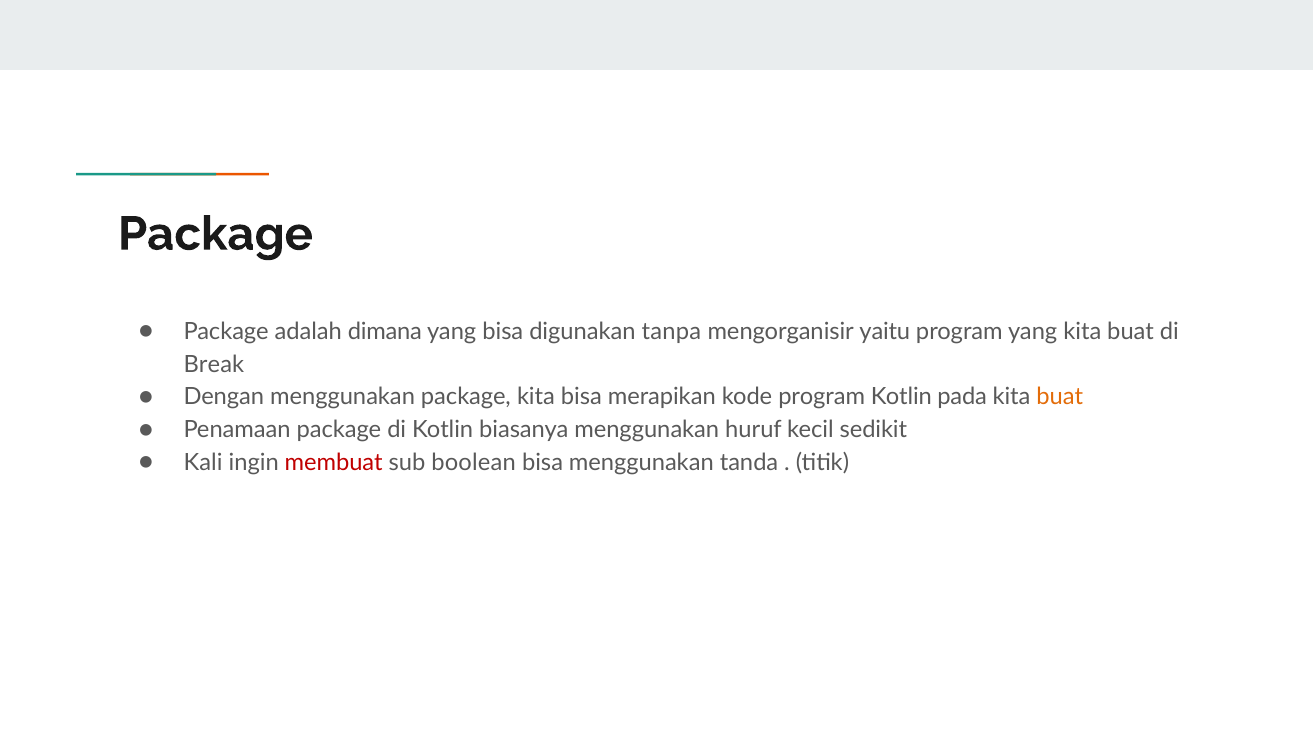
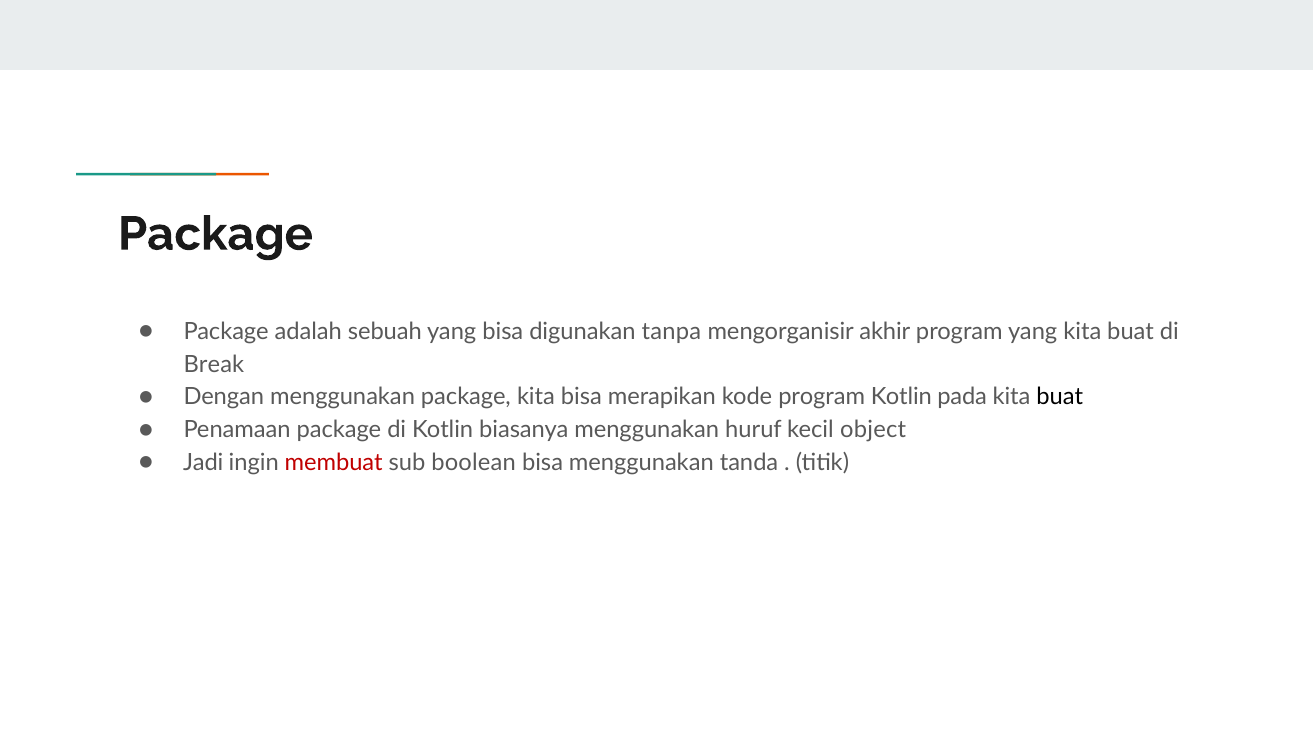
dimana: dimana -> sebuah
yaitu: yaitu -> akhir
buat at (1060, 397) colour: orange -> black
sedikit: sedikit -> object
Kali: Kali -> Jadi
